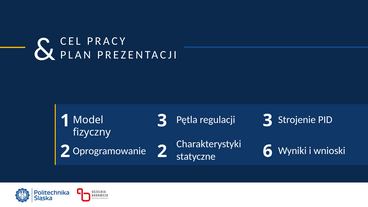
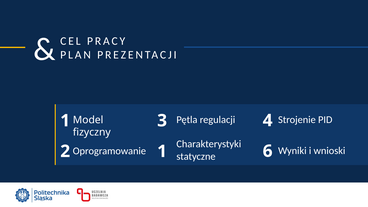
1 3: 3 -> 4
2 2: 2 -> 1
